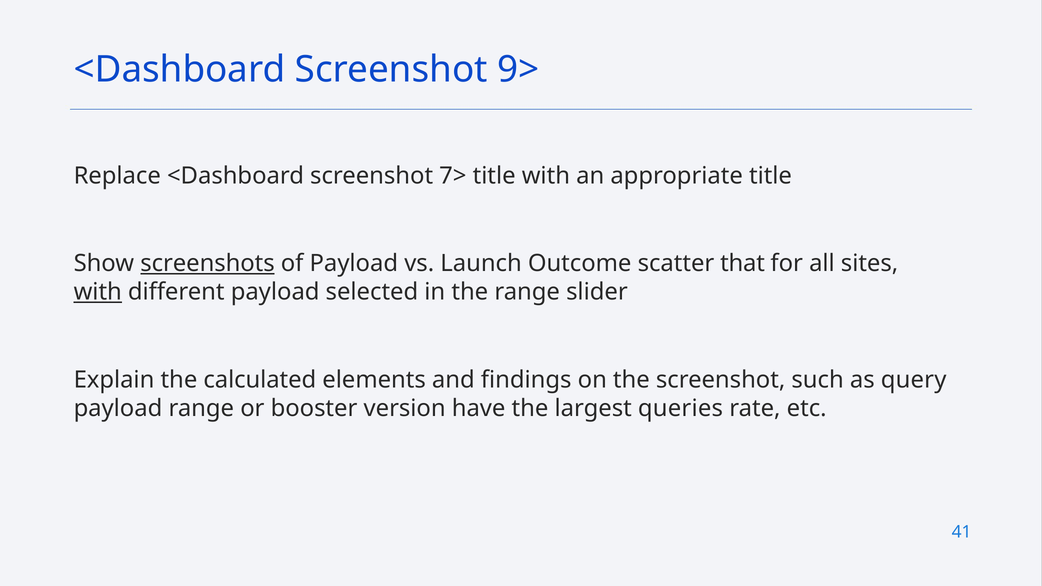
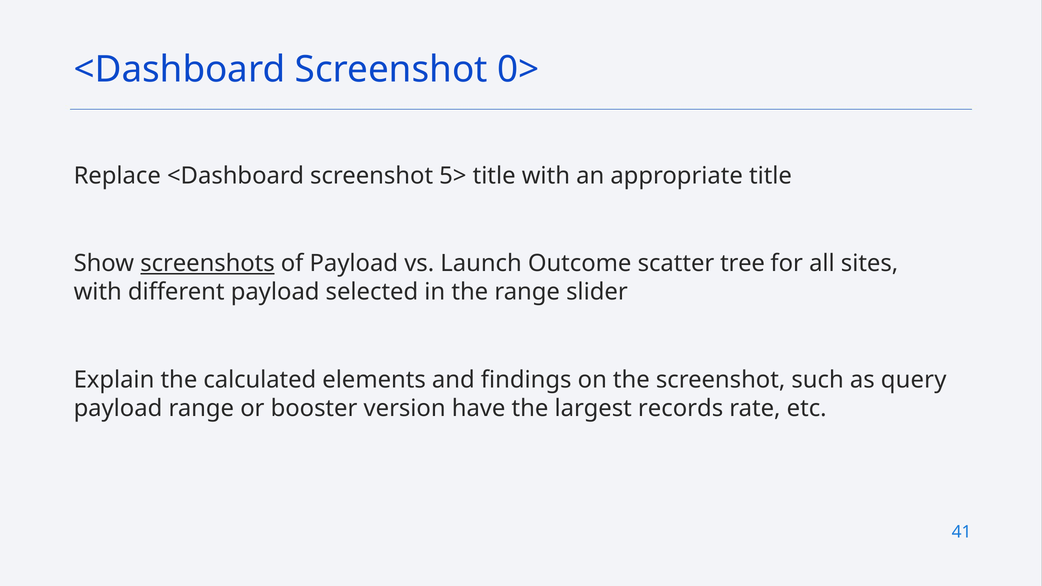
9>: 9> -> 0>
7>: 7> -> 5>
that: that -> tree
with at (98, 292) underline: present -> none
queries: queries -> records
